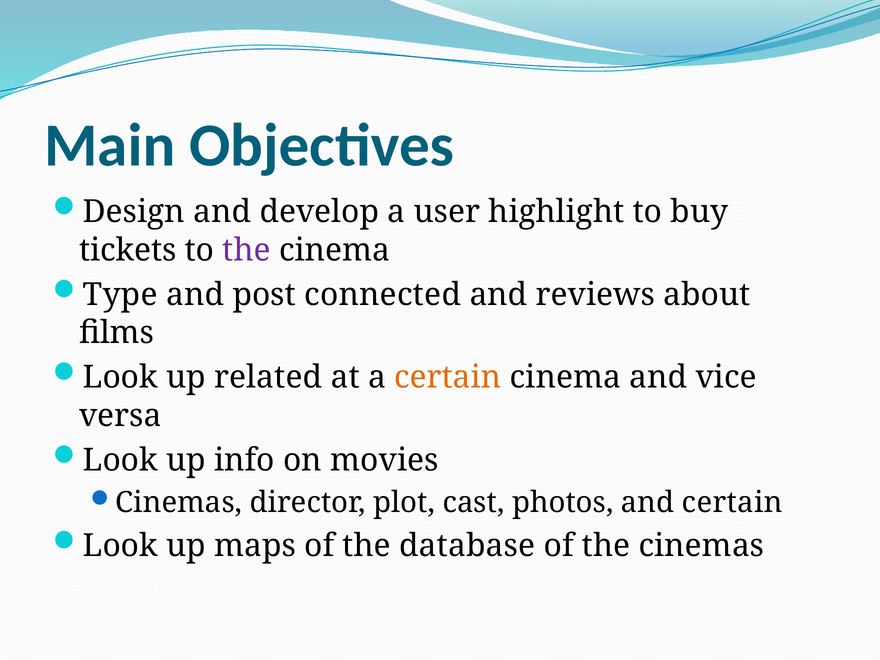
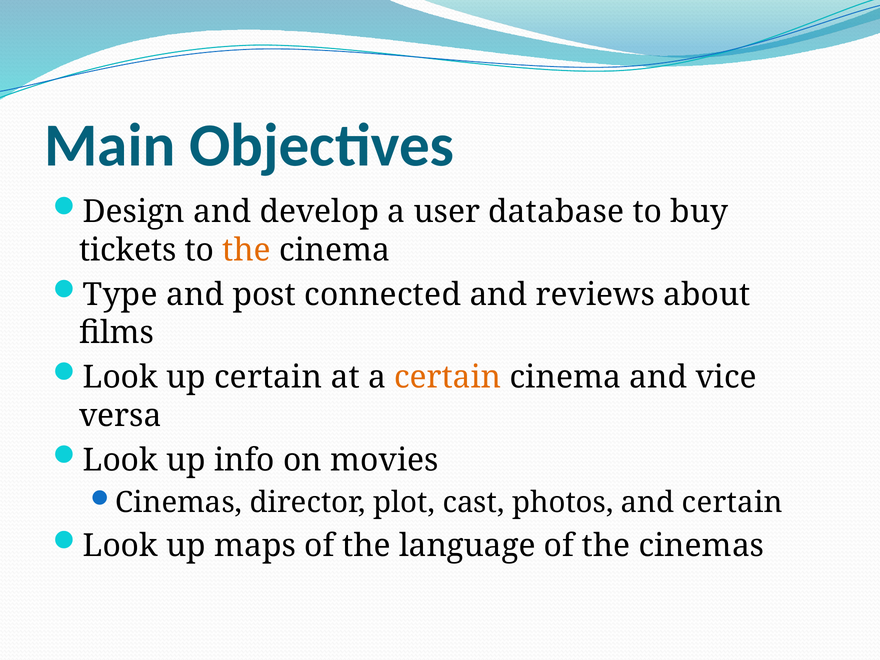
highlight: highlight -> database
the at (247, 250) colour: purple -> orange
up related: related -> certain
database: database -> language
